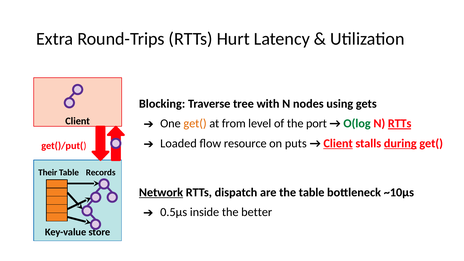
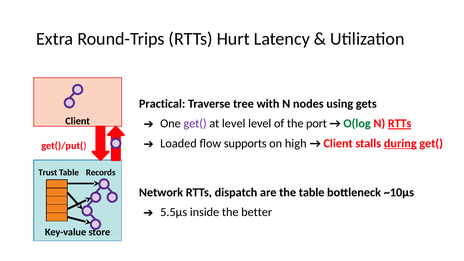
Blocking: Blocking -> Practical
get( at (195, 124) colour: orange -> purple
at from: from -> level
resource: resource -> supports
puts: puts -> high
Client at (338, 143) underline: present -> none
Their: Their -> Trust
Network underline: present -> none
0.5μs: 0.5μs -> 5.5μs
